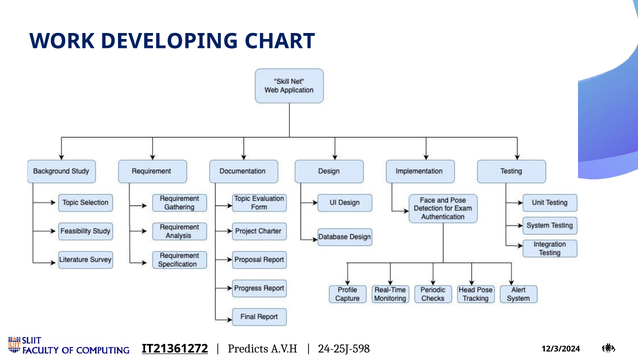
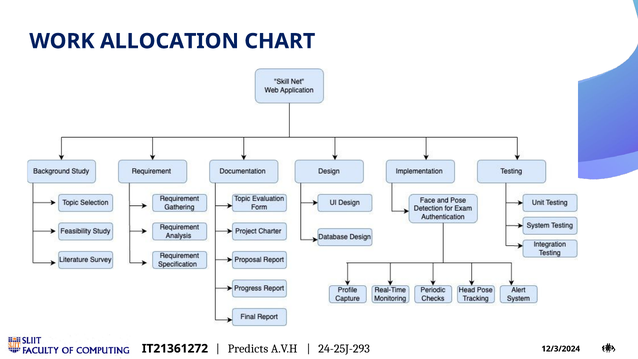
DEVELOPING: DEVELOPING -> ALLOCATION
IT21361272 underline: present -> none
24-25J-598: 24-25J-598 -> 24-25J-293
